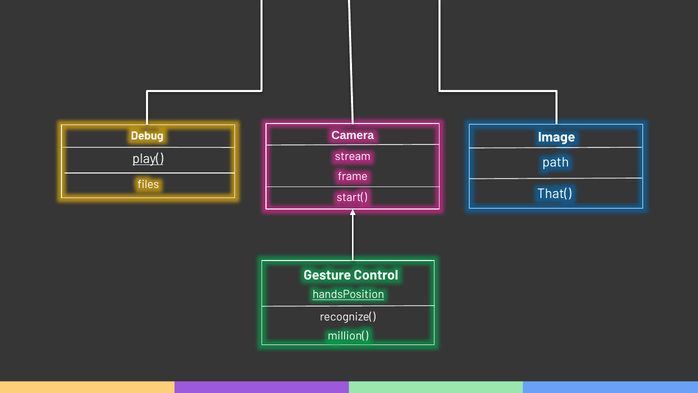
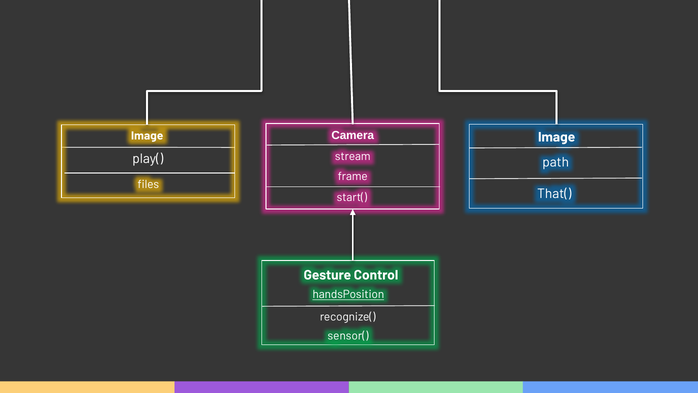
Debug at (147, 136): Debug -> Image
play( underline: present -> none
million(: million( -> sensor(
